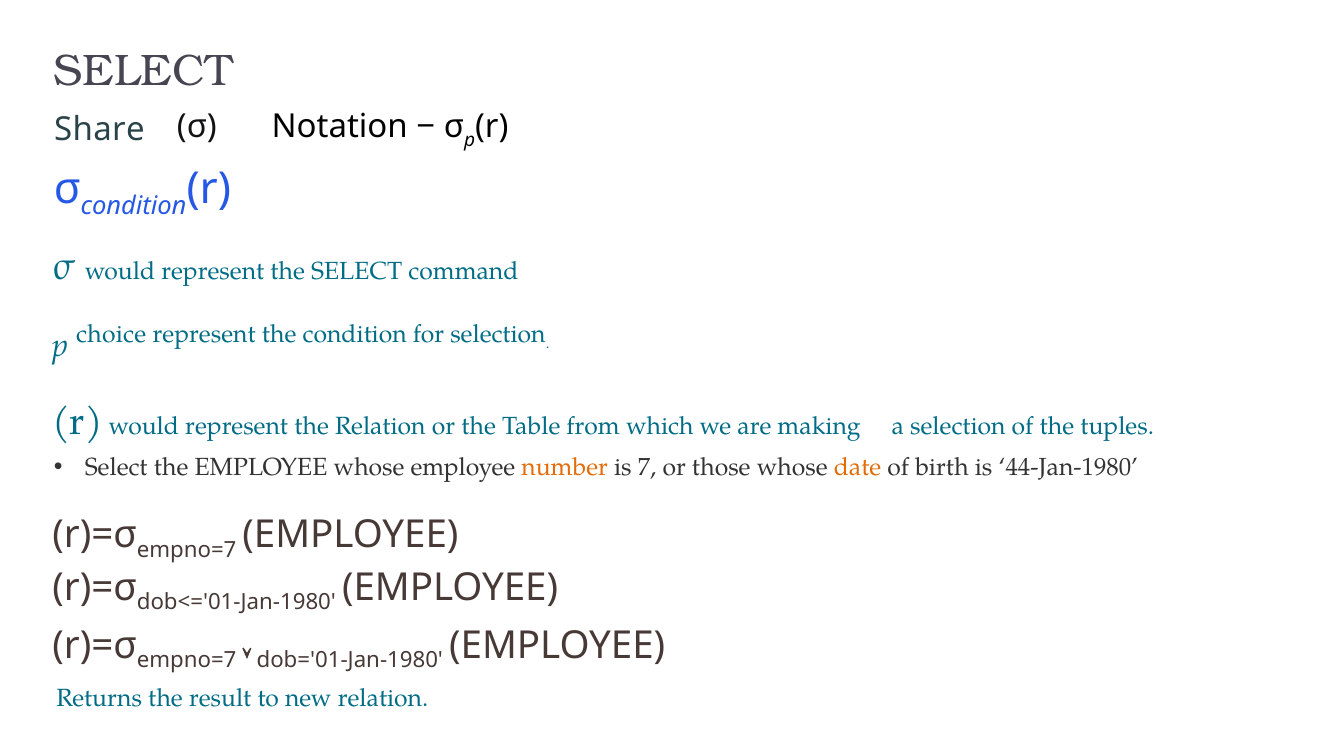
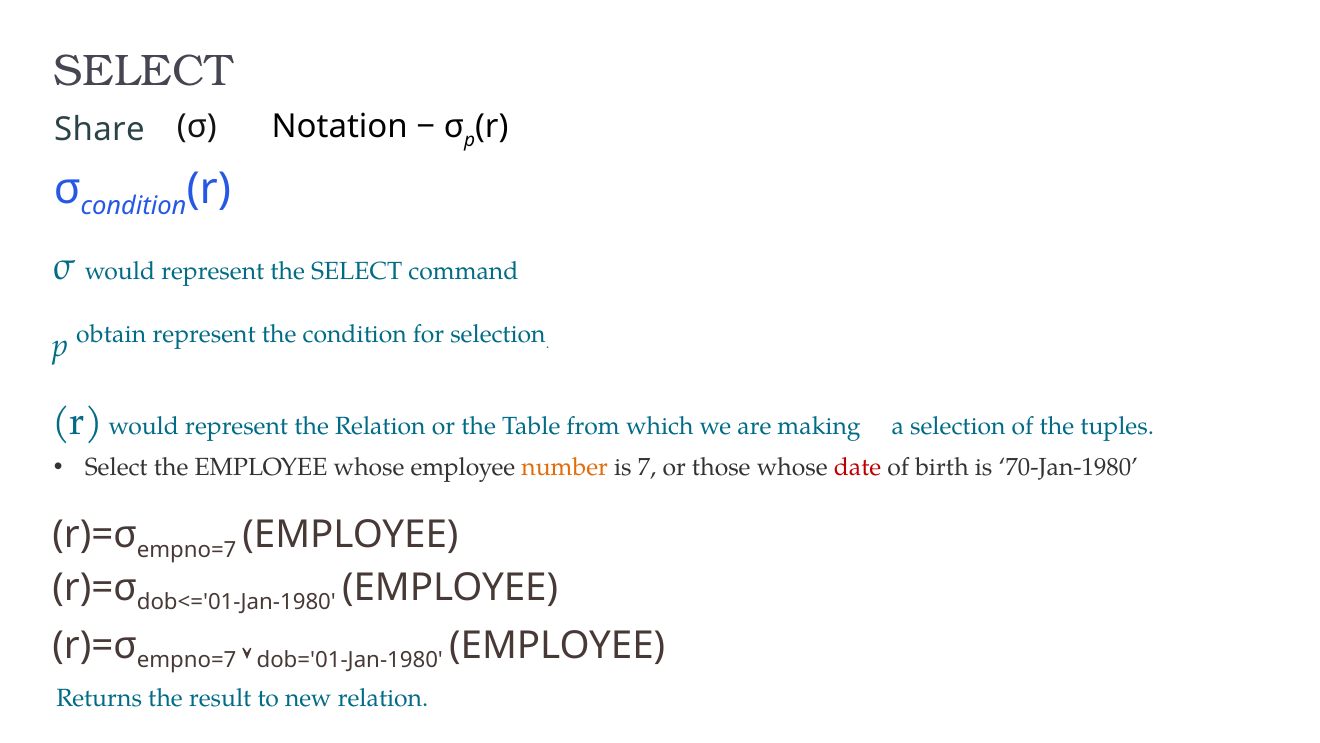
choice: choice -> obtain
date colour: orange -> red
44-Jan-1980: 44-Jan-1980 -> 70-Jan-1980
